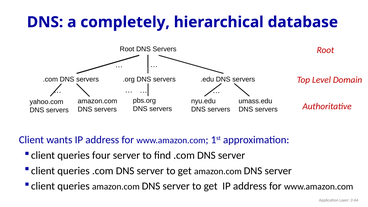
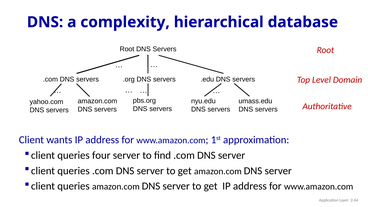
completely: completely -> complexity
